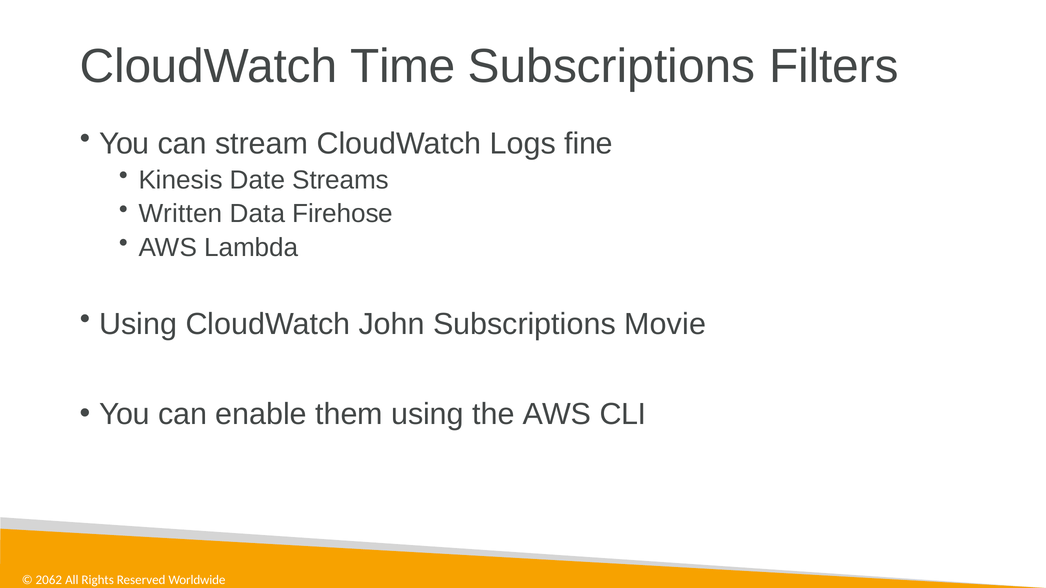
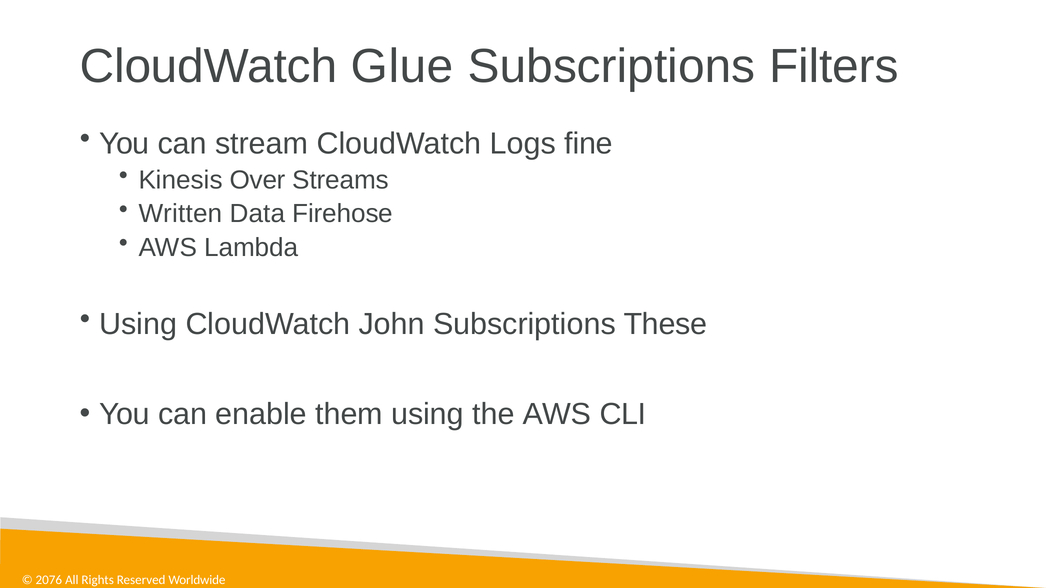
Time: Time -> Glue
Date: Date -> Over
Movie: Movie -> These
2062: 2062 -> 2076
